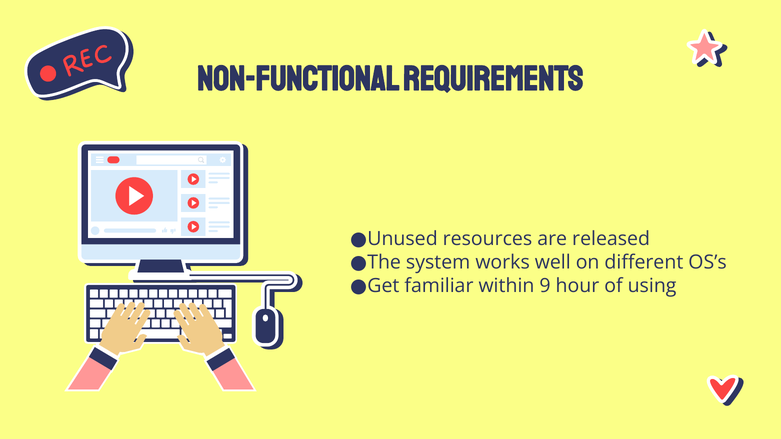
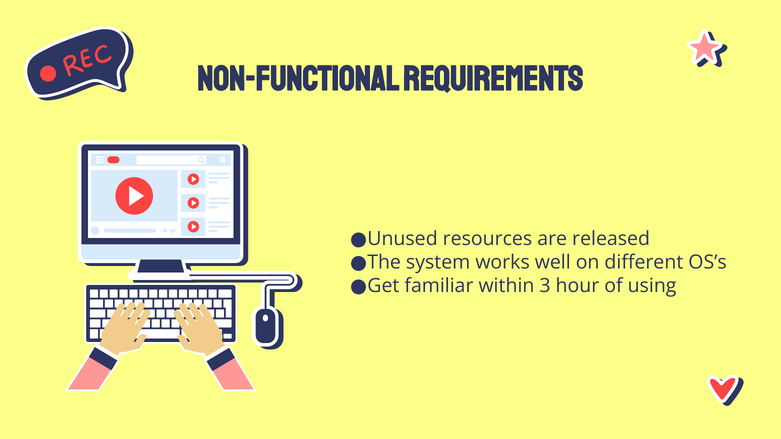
9: 9 -> 3
